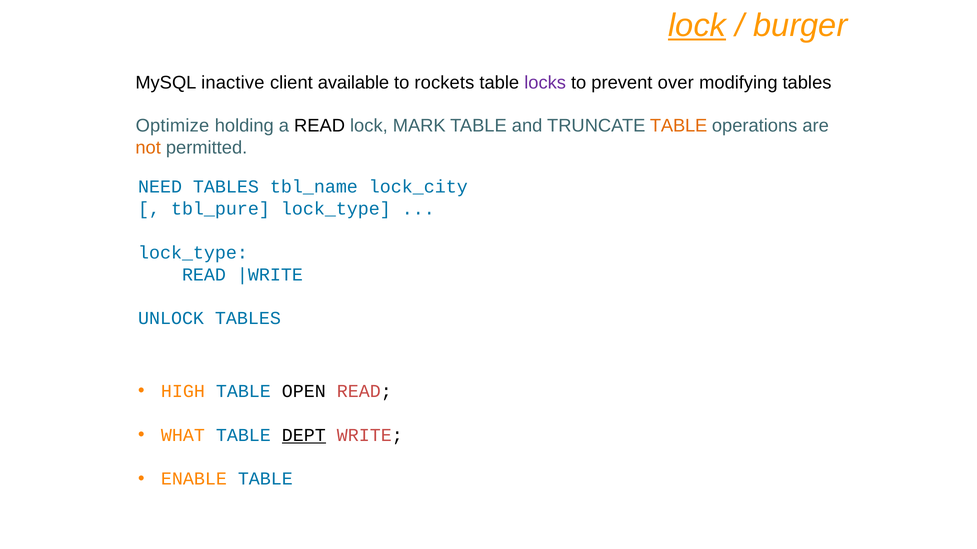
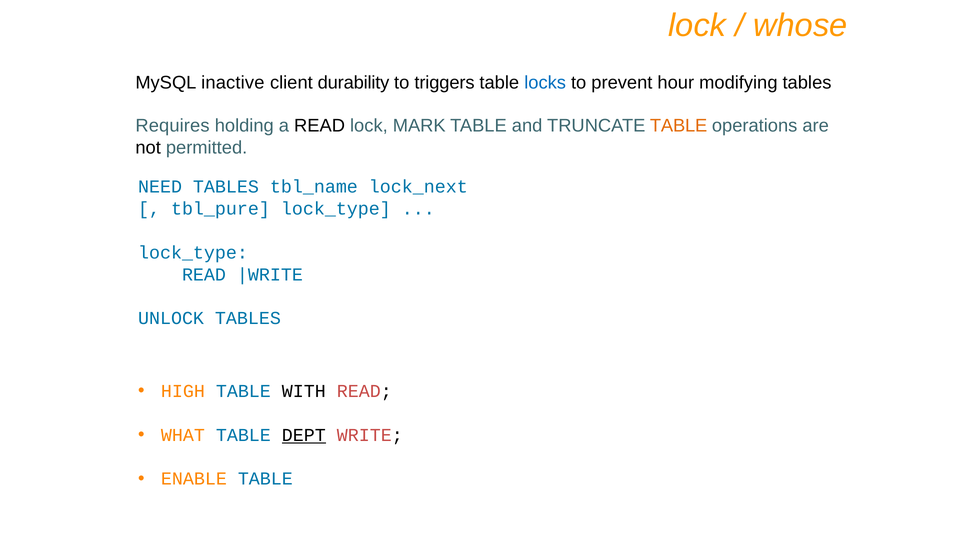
lock at (697, 25) underline: present -> none
burger: burger -> whose
available: available -> durability
rockets: rockets -> triggers
locks colour: purple -> blue
over: over -> hour
Optimize: Optimize -> Requires
not colour: orange -> black
lock_city: lock_city -> lock_next
OPEN: OPEN -> WITH
